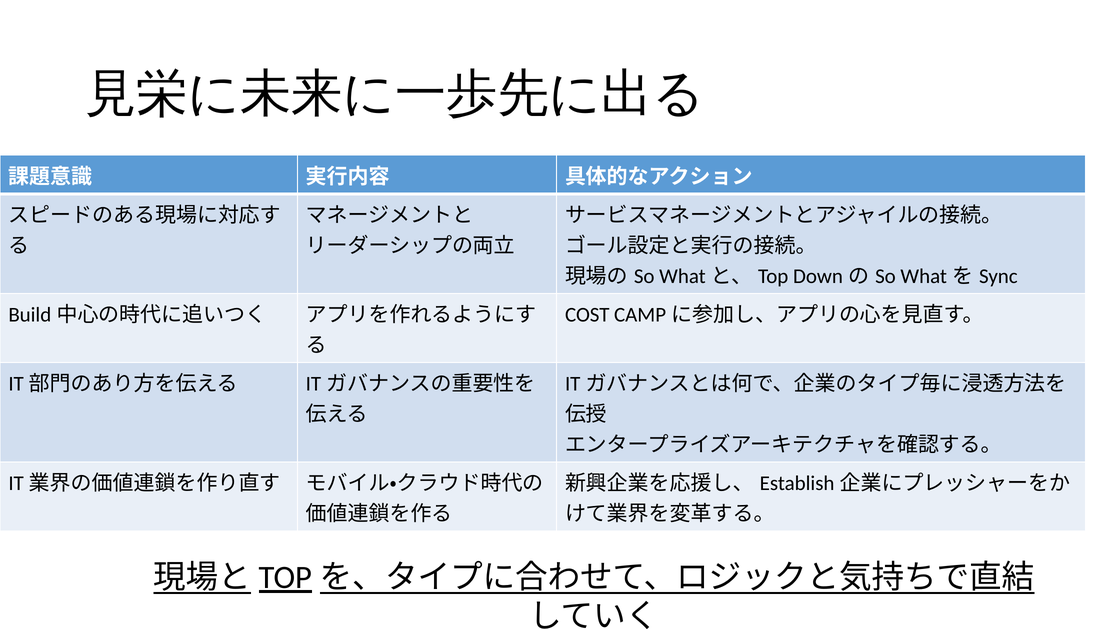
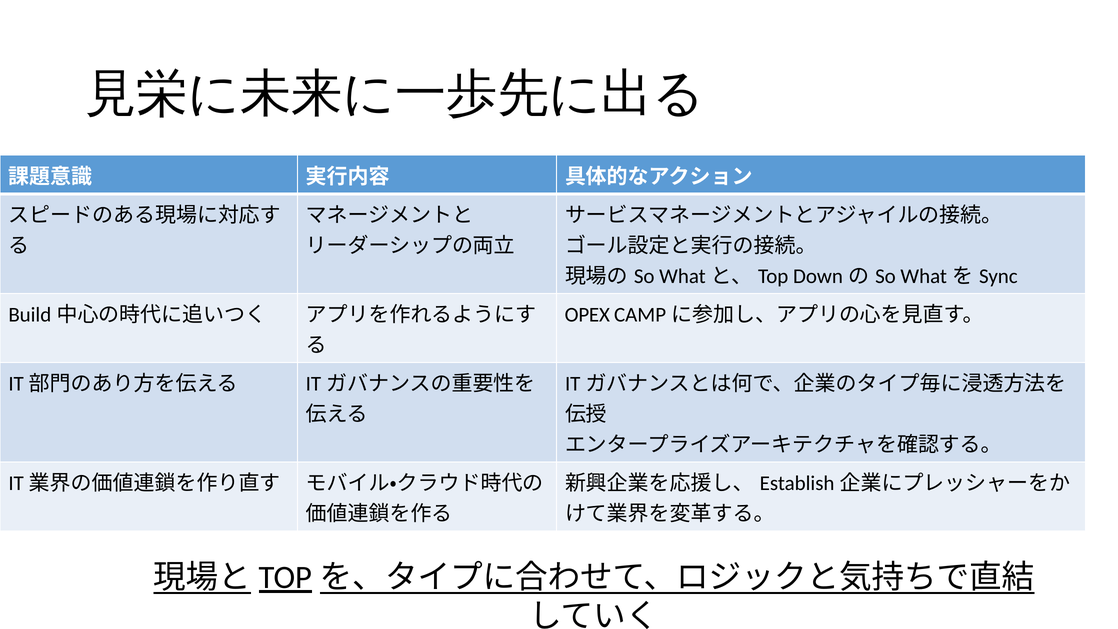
COST: COST -> OPEX
